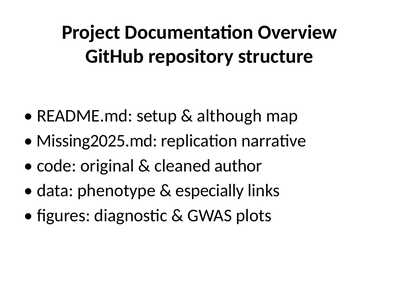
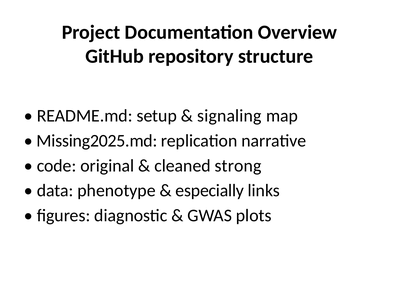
although: although -> signaling
author: author -> strong
